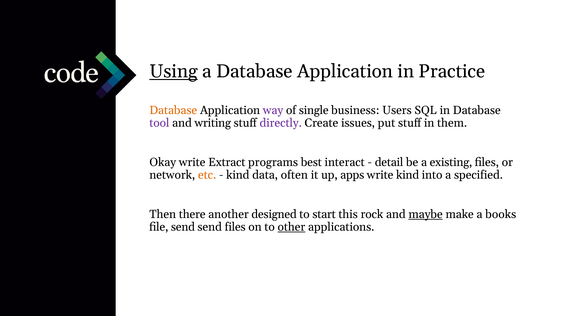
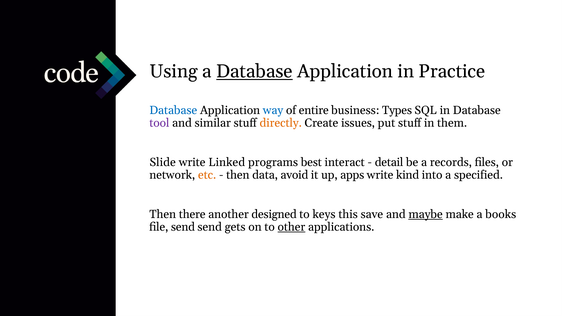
Using underline: present -> none
Database at (254, 71) underline: none -> present
Database at (173, 110) colour: orange -> blue
way colour: purple -> blue
single: single -> entire
Users: Users -> Types
writing: writing -> similar
directly colour: purple -> orange
Okay: Okay -> Slide
Extract: Extract -> Linked
existing: existing -> records
kind at (238, 175): kind -> then
often: often -> avoid
start: start -> keys
rock: rock -> save
send files: files -> gets
